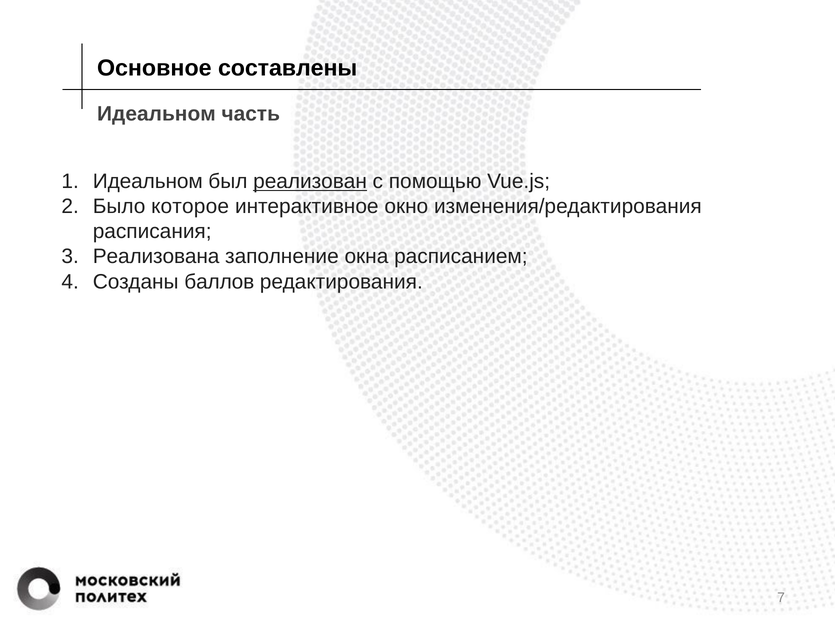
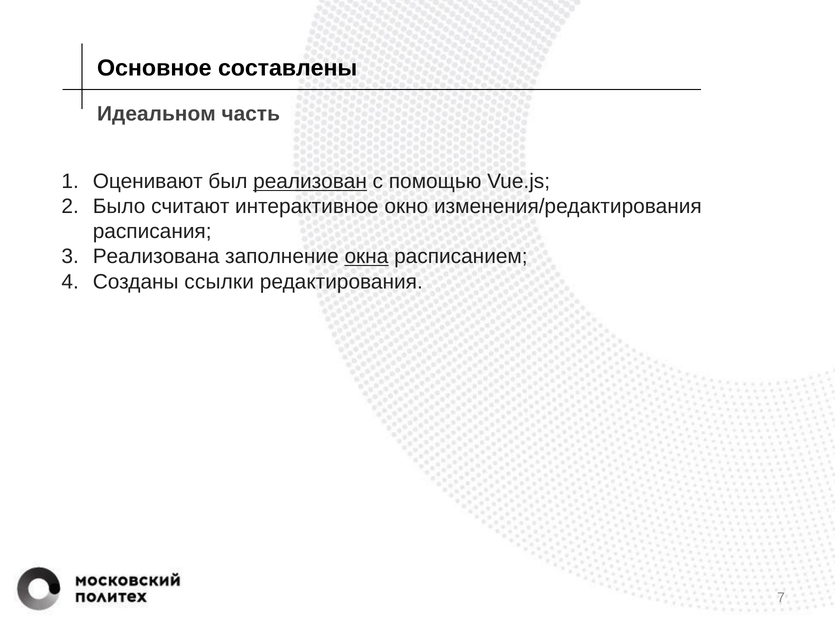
Идеальном at (148, 182): Идеальном -> Оценивают
которое: которое -> считают
окна underline: none -> present
баллов: баллов -> ссылки
